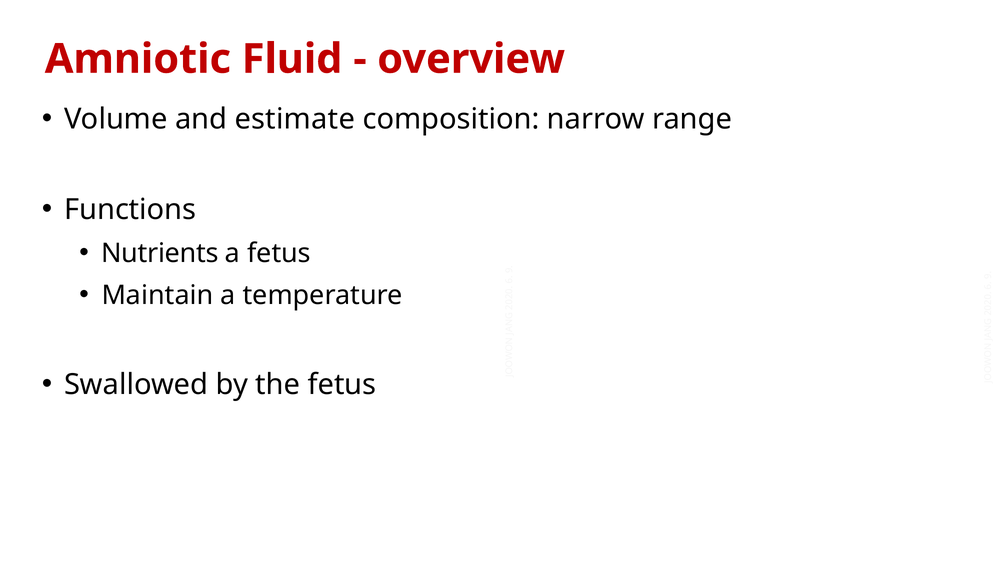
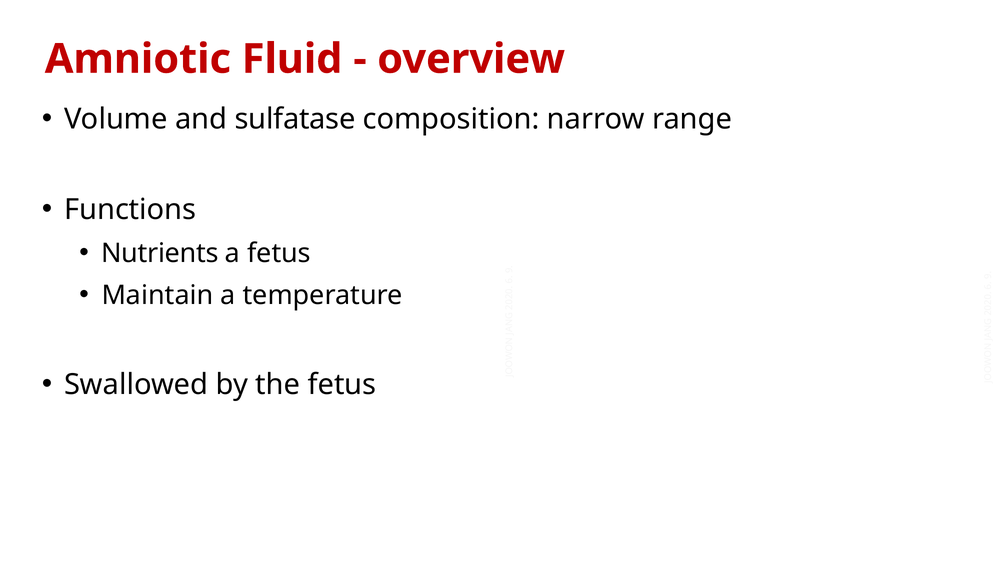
estimate: estimate -> sulfatase
